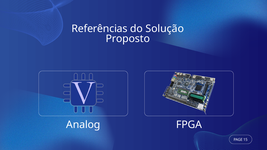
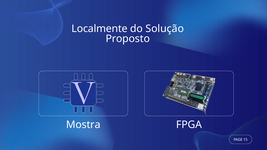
Referências: Referências -> Localmente
Analog: Analog -> Mostra
